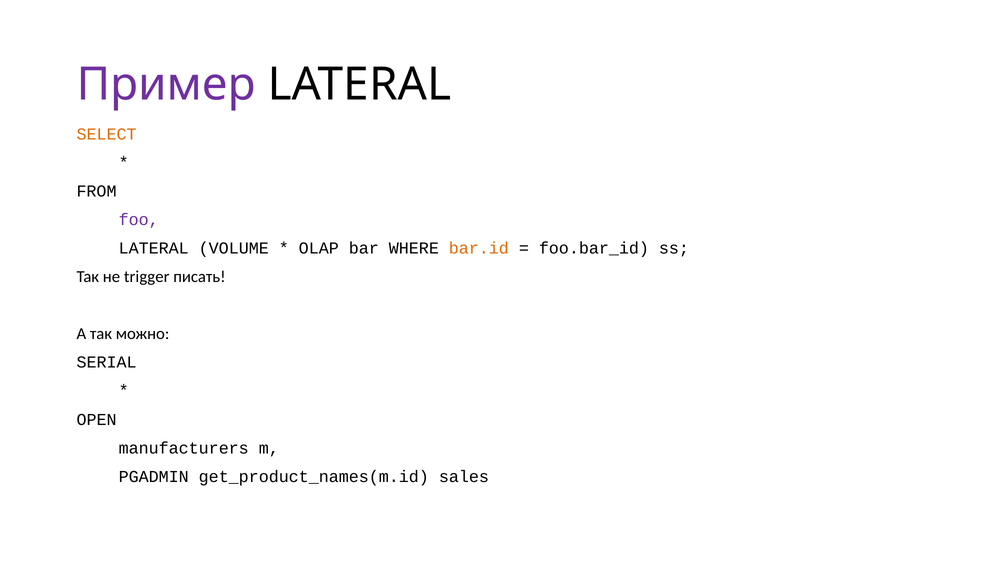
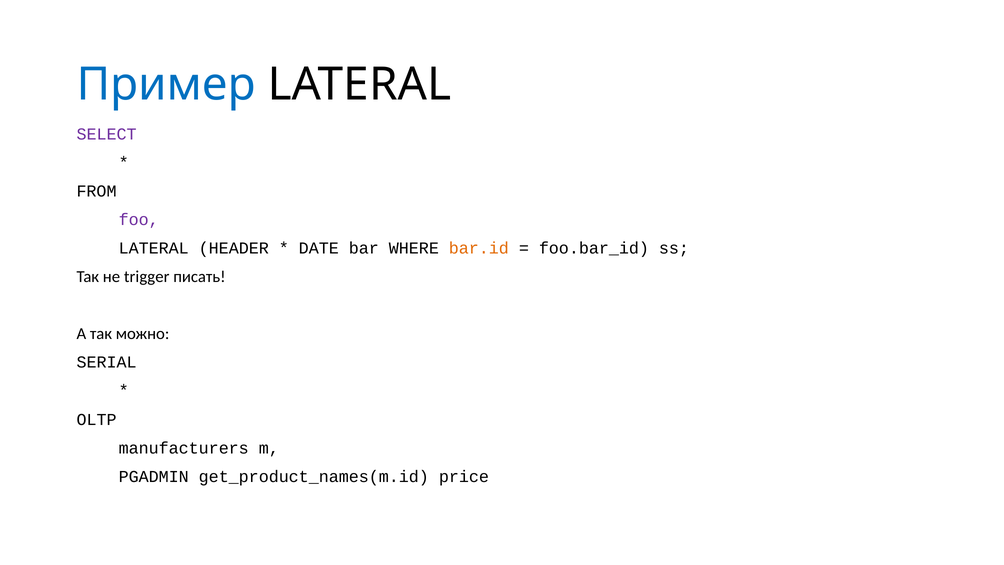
Пример colour: purple -> blue
SELECT colour: orange -> purple
VOLUME: VOLUME -> HEADER
OLAP: OLAP -> DATE
OPEN: OPEN -> OLTP
sales: sales -> price
